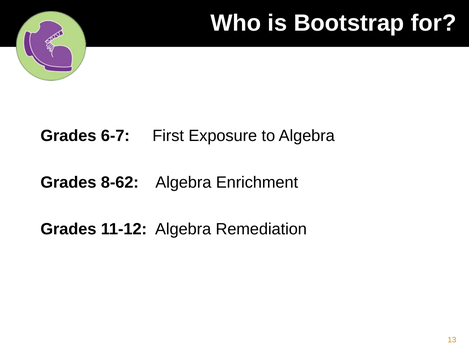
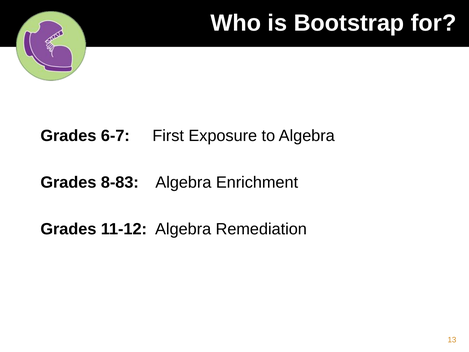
8-62: 8-62 -> 8-83
